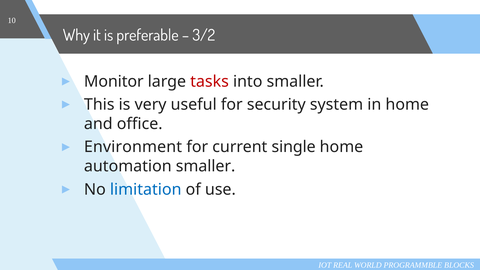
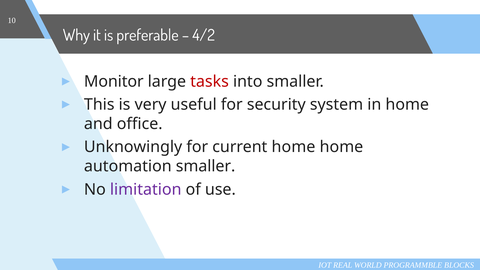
3/2: 3/2 -> 4/2
Environment: Environment -> Unknowingly
current single: single -> home
limitation colour: blue -> purple
